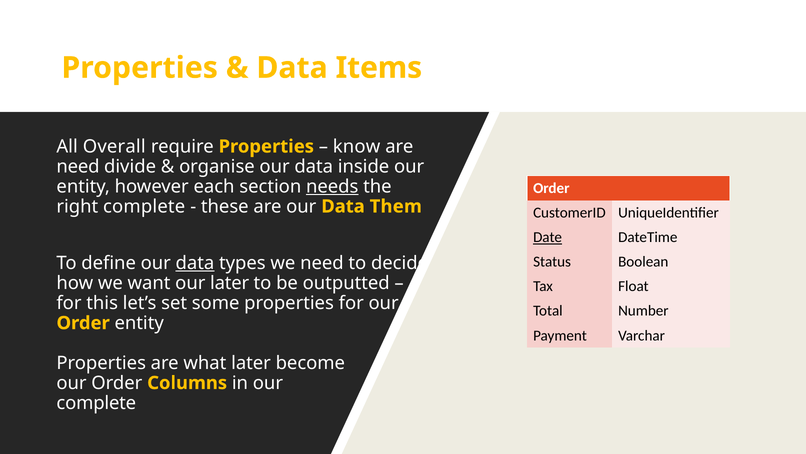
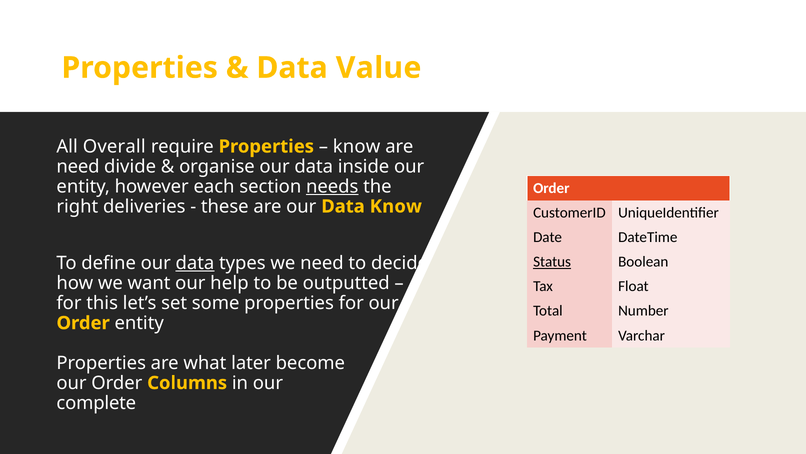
Items: Items -> Value
right complete: complete -> deliveries
Data Them: Them -> Know
Date underline: present -> none
Status underline: none -> present
our later: later -> help
